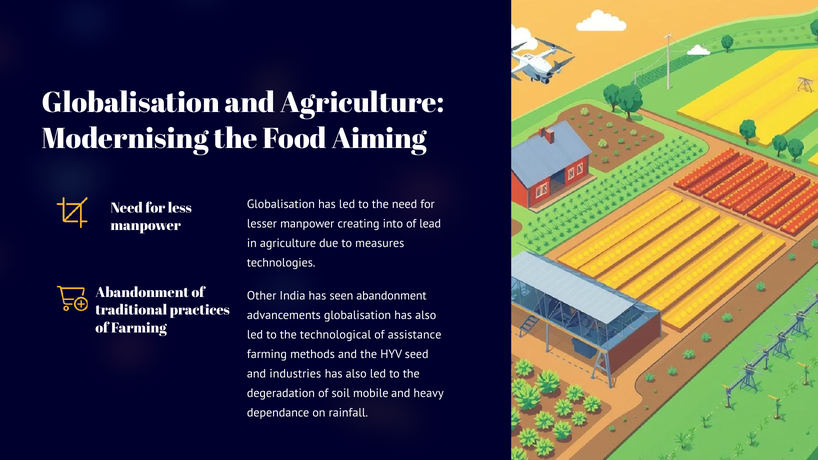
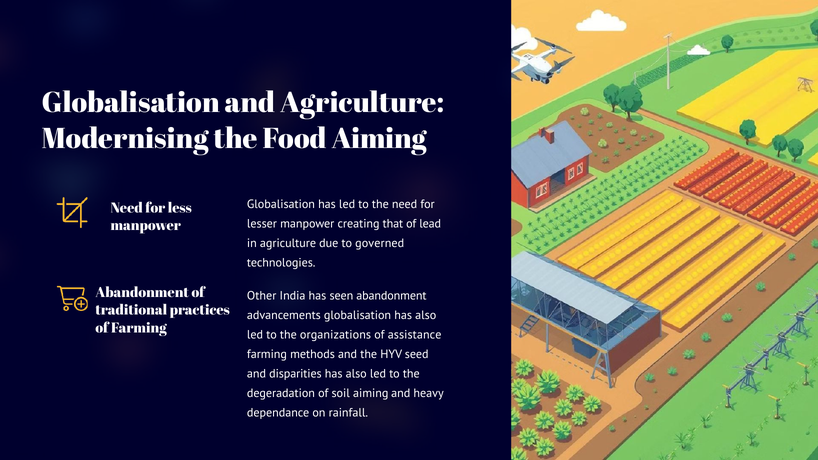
into: into -> that
measures: measures -> governed
technological: technological -> organizations
industries: industries -> disparities
soil mobile: mobile -> aiming
